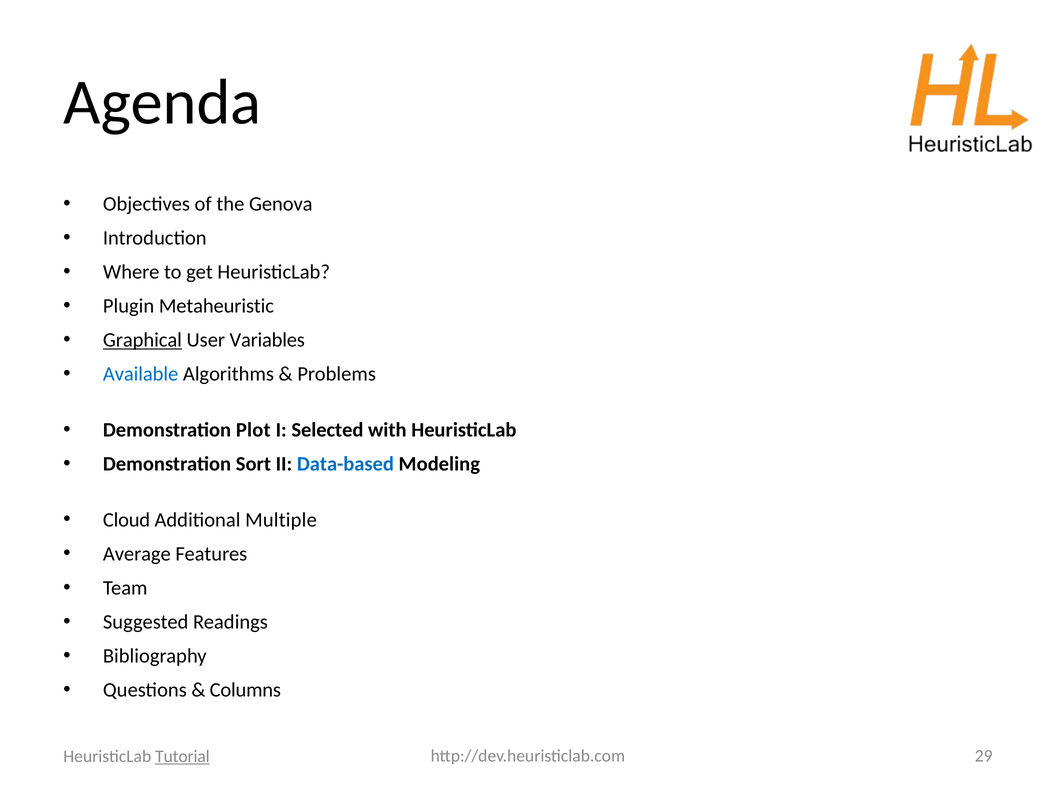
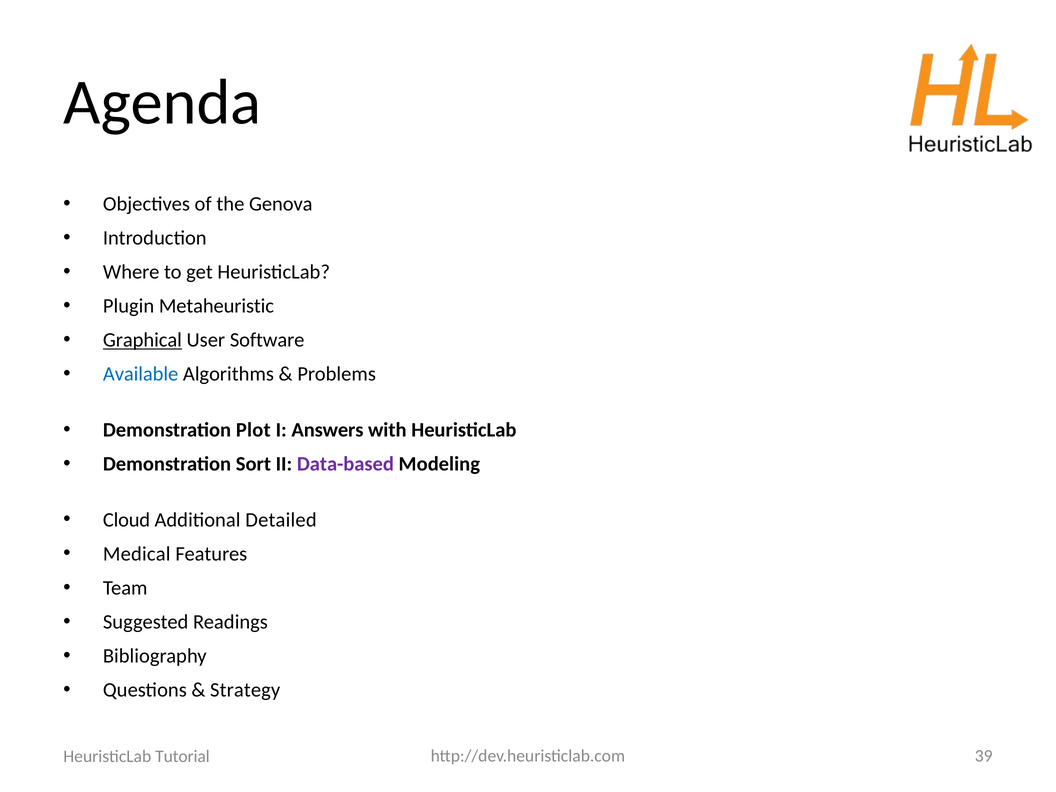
Variables: Variables -> Software
Selected: Selected -> Answers
Data-based colour: blue -> purple
Multiple: Multiple -> Detailed
Average: Average -> Medical
Columns: Columns -> Strategy
29: 29 -> 39
Tutorial underline: present -> none
